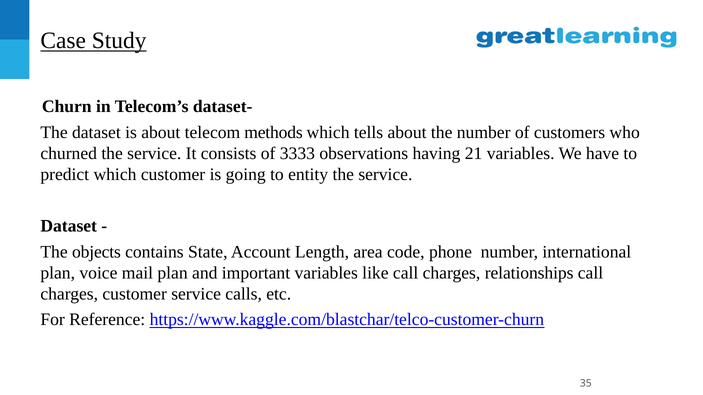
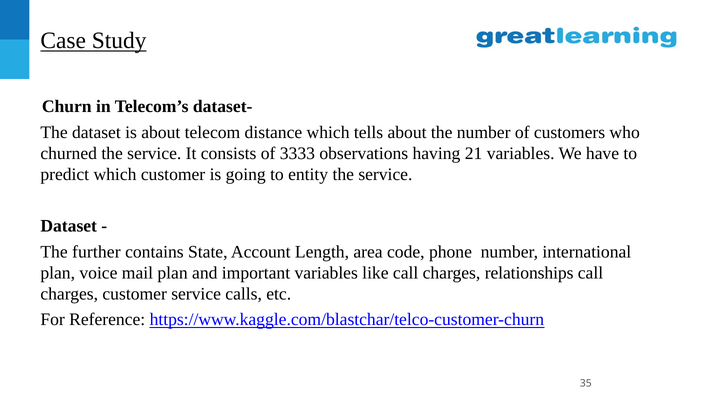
methods: methods -> distance
objects: objects -> further
